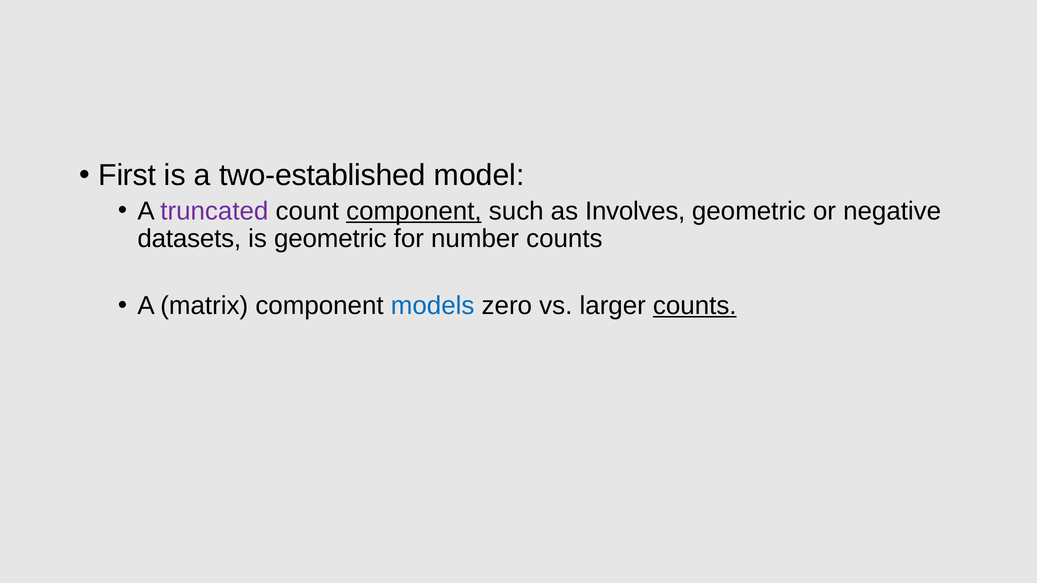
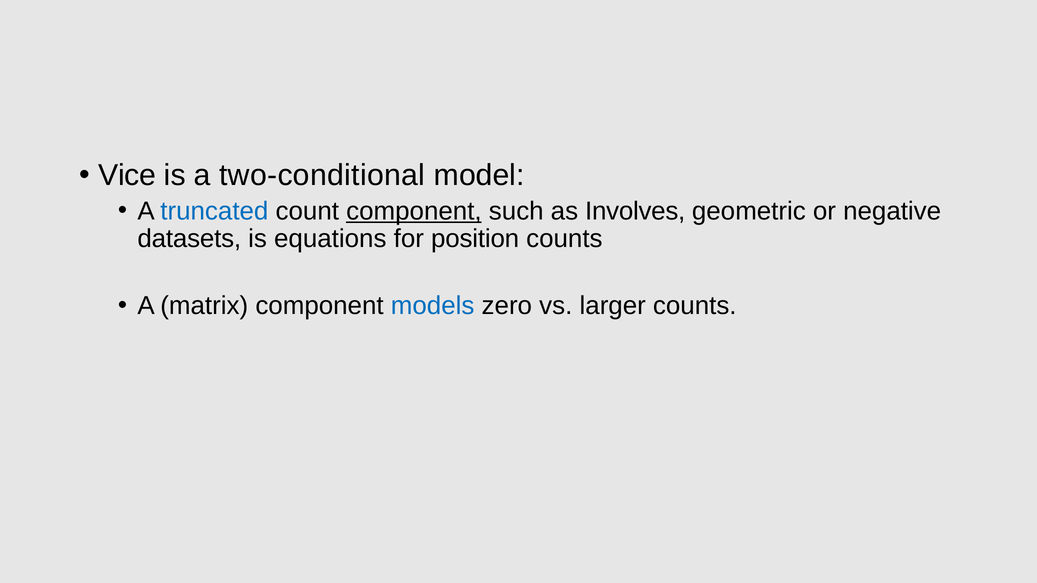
First: First -> Vice
two-established: two-established -> two-conditional
truncated colour: purple -> blue
is geometric: geometric -> equations
number: number -> position
counts at (695, 306) underline: present -> none
